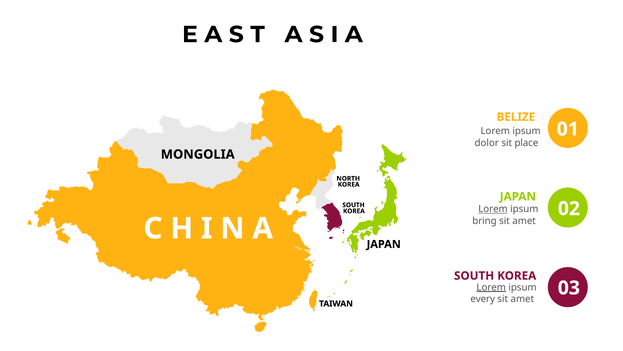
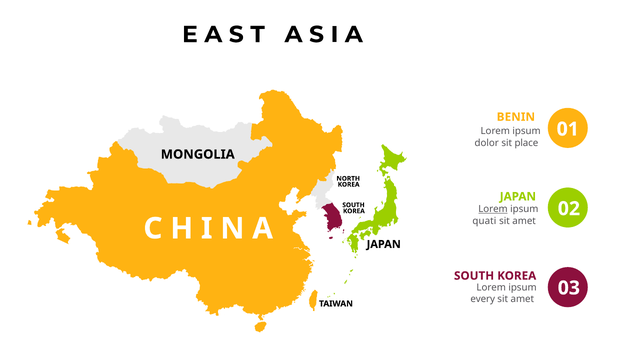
BELIZE: BELIZE -> BENIN
bring: bring -> quati
Lorem at (491, 287) underline: present -> none
